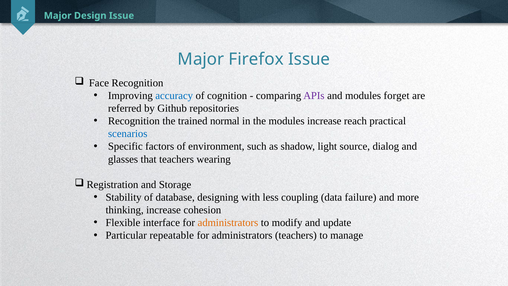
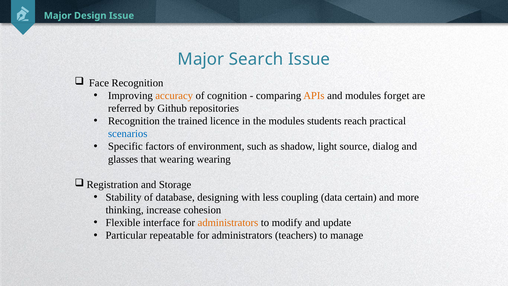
Firefox: Firefox -> Search
accuracy colour: blue -> orange
APIs colour: purple -> orange
normal: normal -> licence
modules increase: increase -> students
that teachers: teachers -> wearing
failure: failure -> certain
